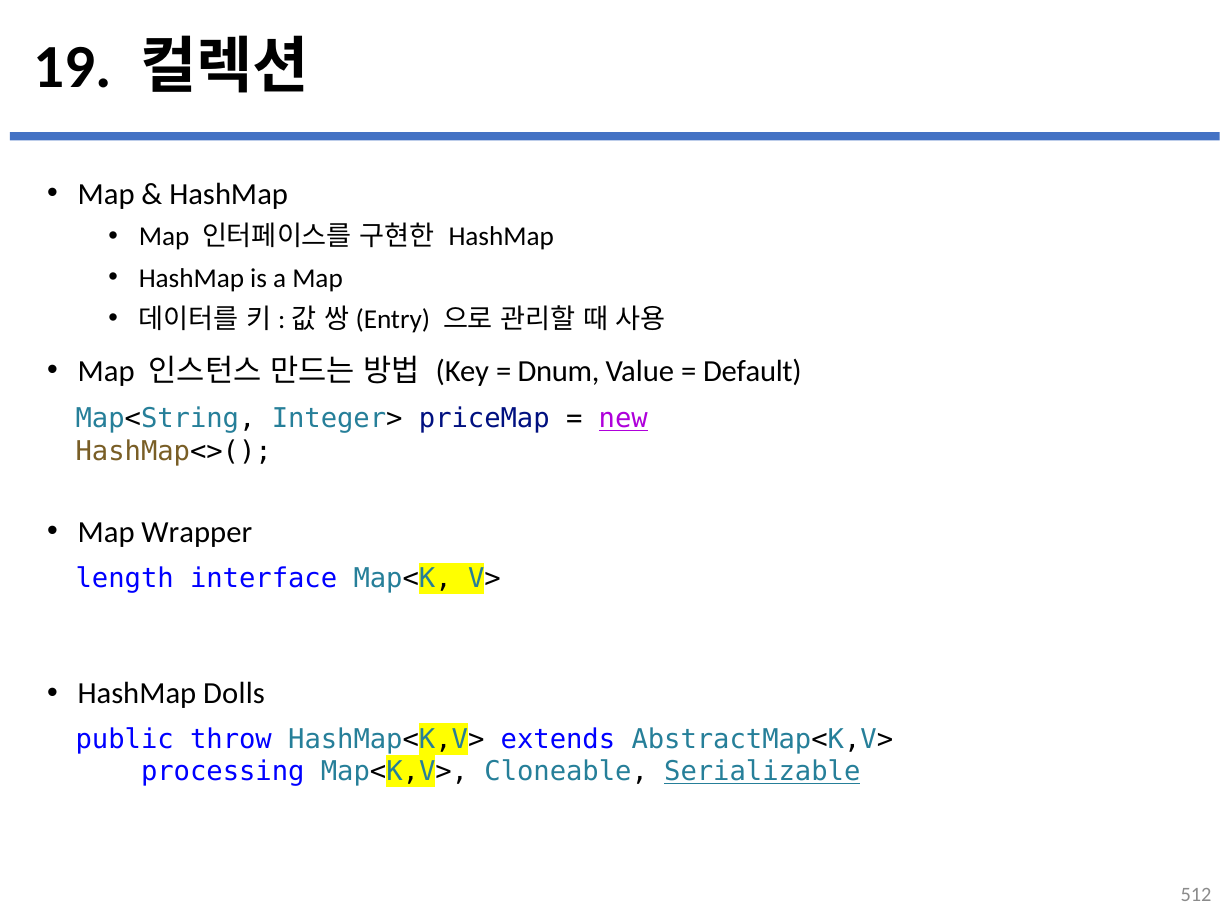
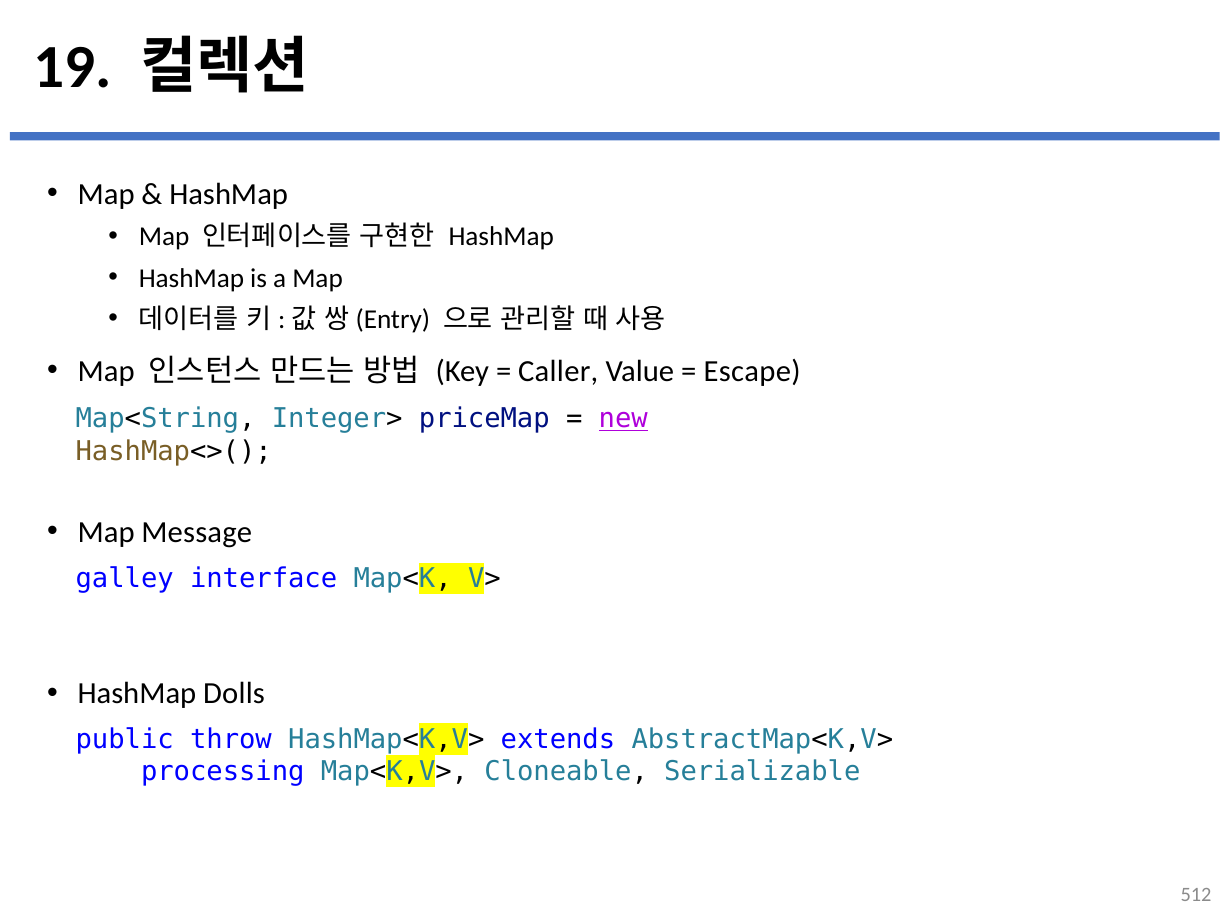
Dnum: Dnum -> Caller
Default: Default -> Escape
Wrapper: Wrapper -> Message
length: length -> galley
Serializable underline: present -> none
